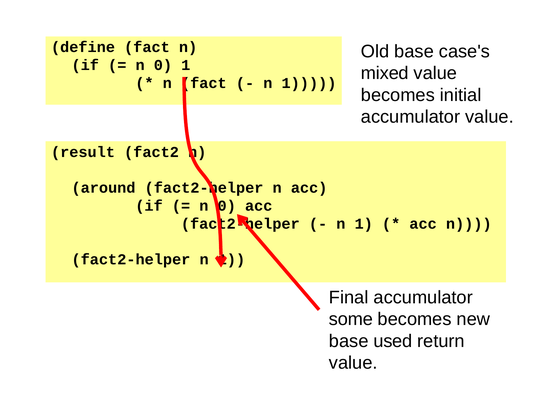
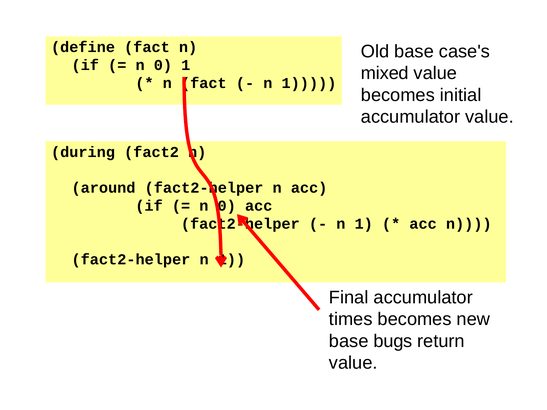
result: result -> during
some: some -> times
used: used -> bugs
